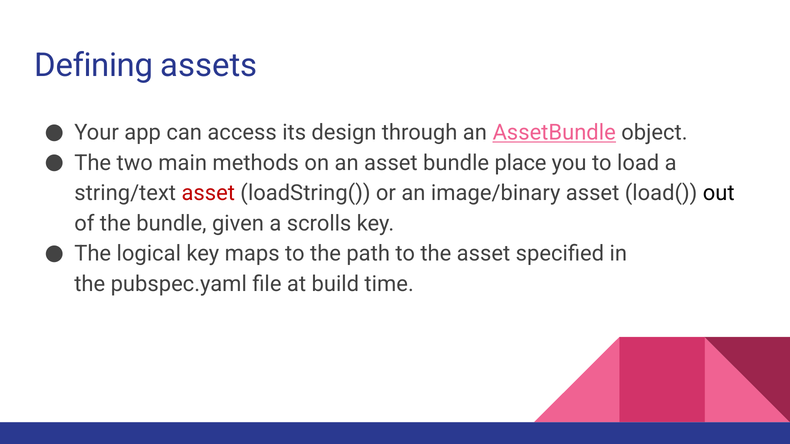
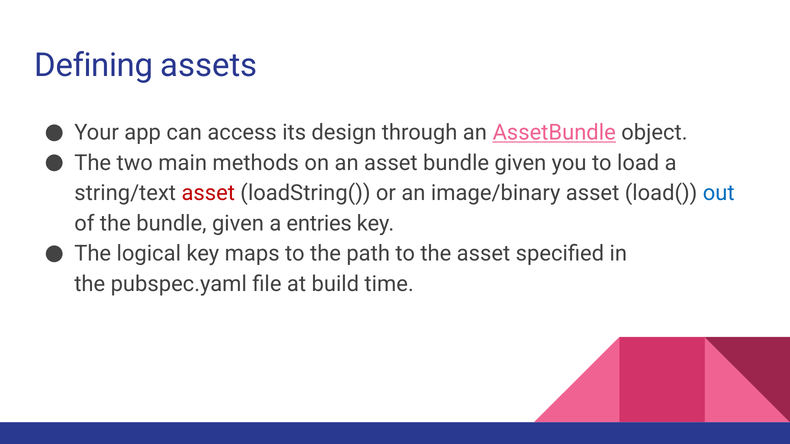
asset bundle place: place -> given
out colour: black -> blue
scrolls: scrolls -> entries
